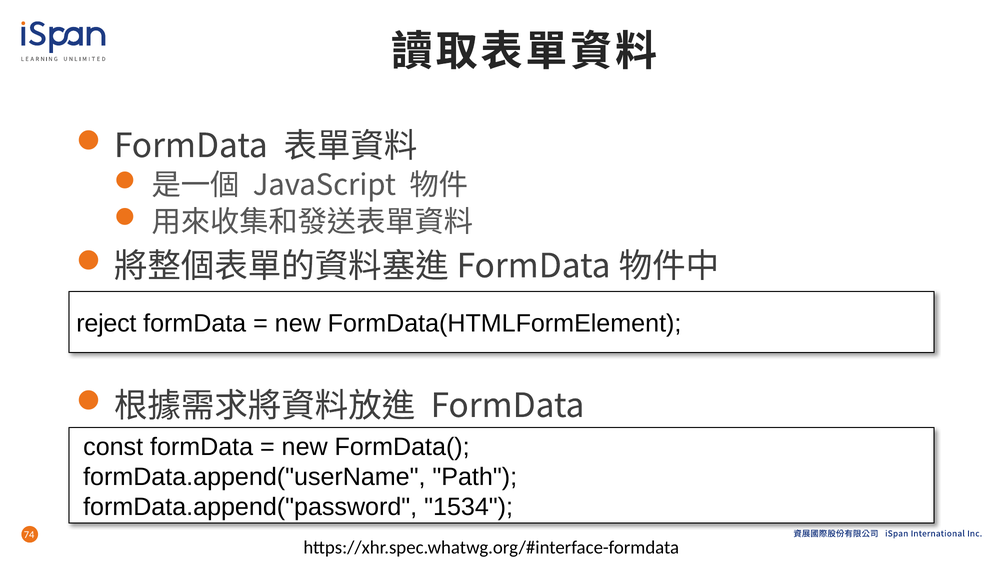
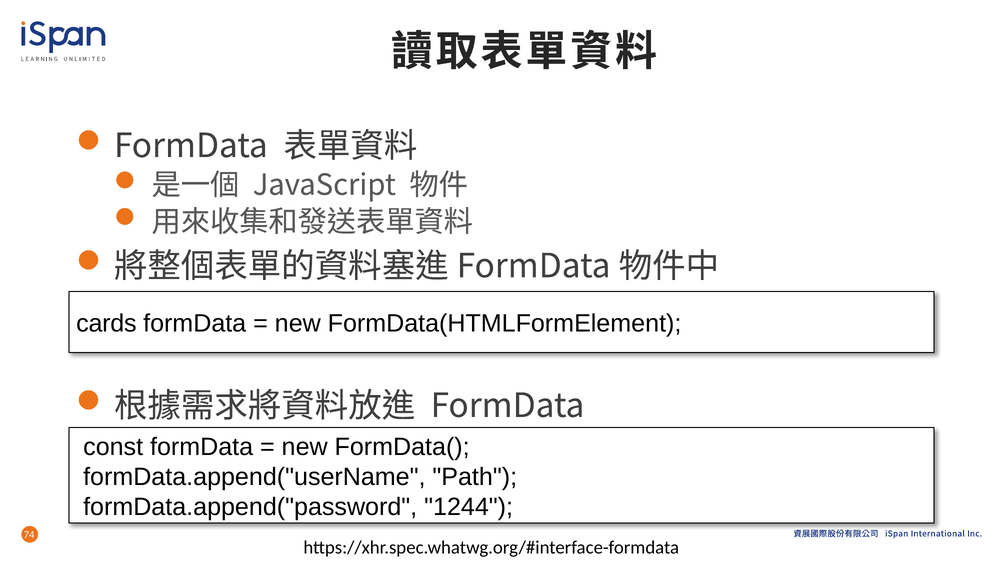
reject: reject -> cards
1534: 1534 -> 1244
